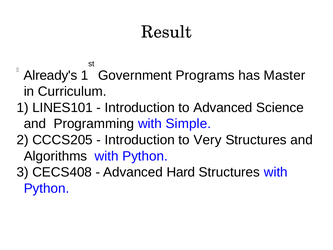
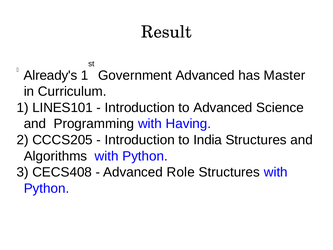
Government Programs: Programs -> Advanced
Simple: Simple -> Having
Very: Very -> India
Hard: Hard -> Role
